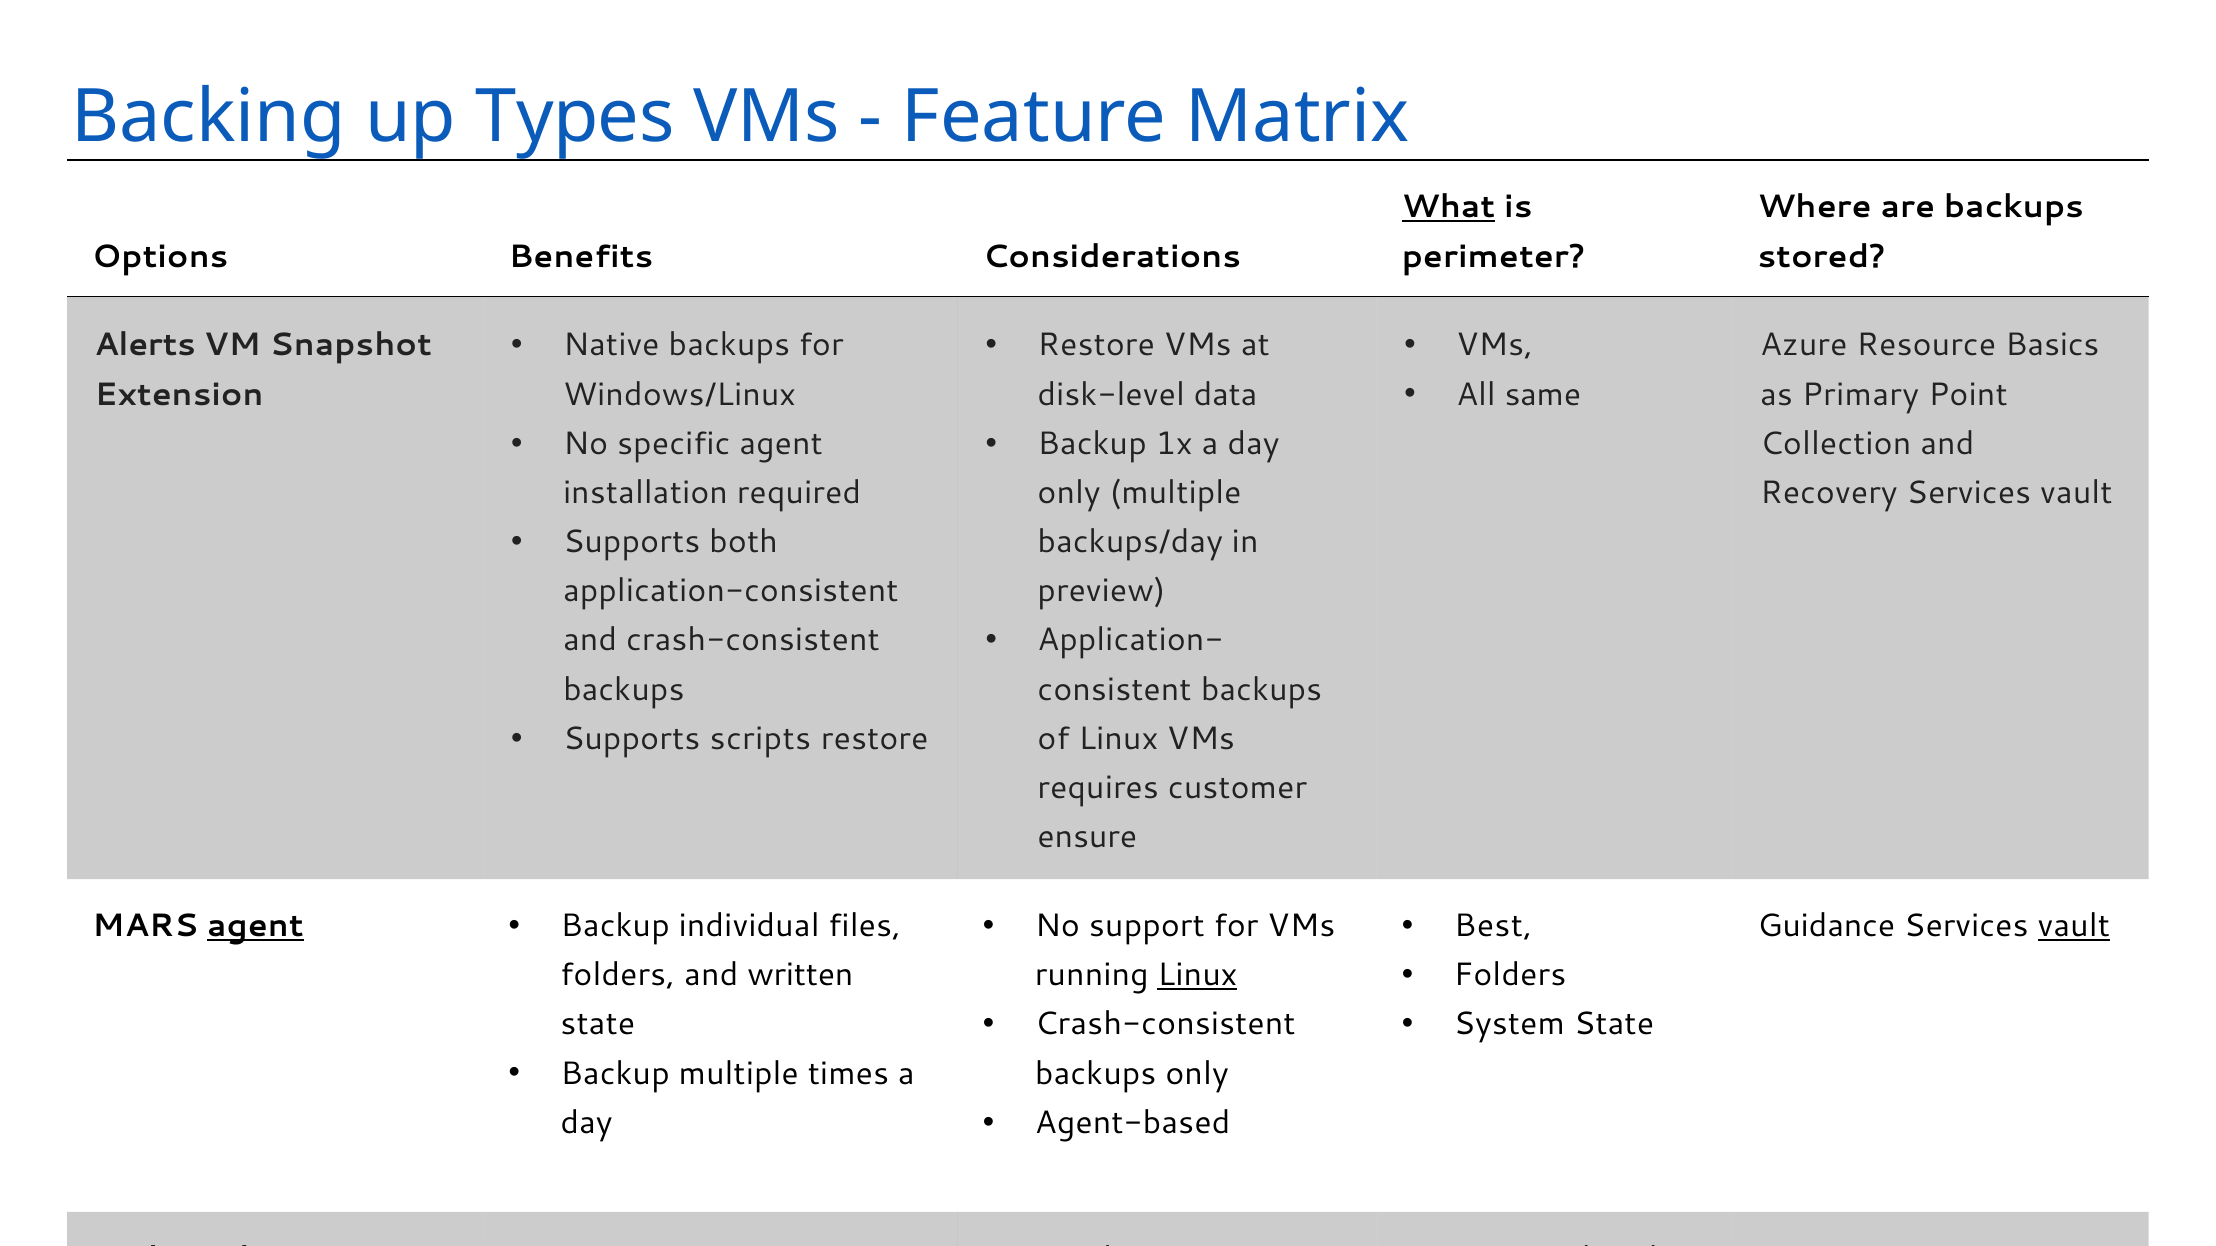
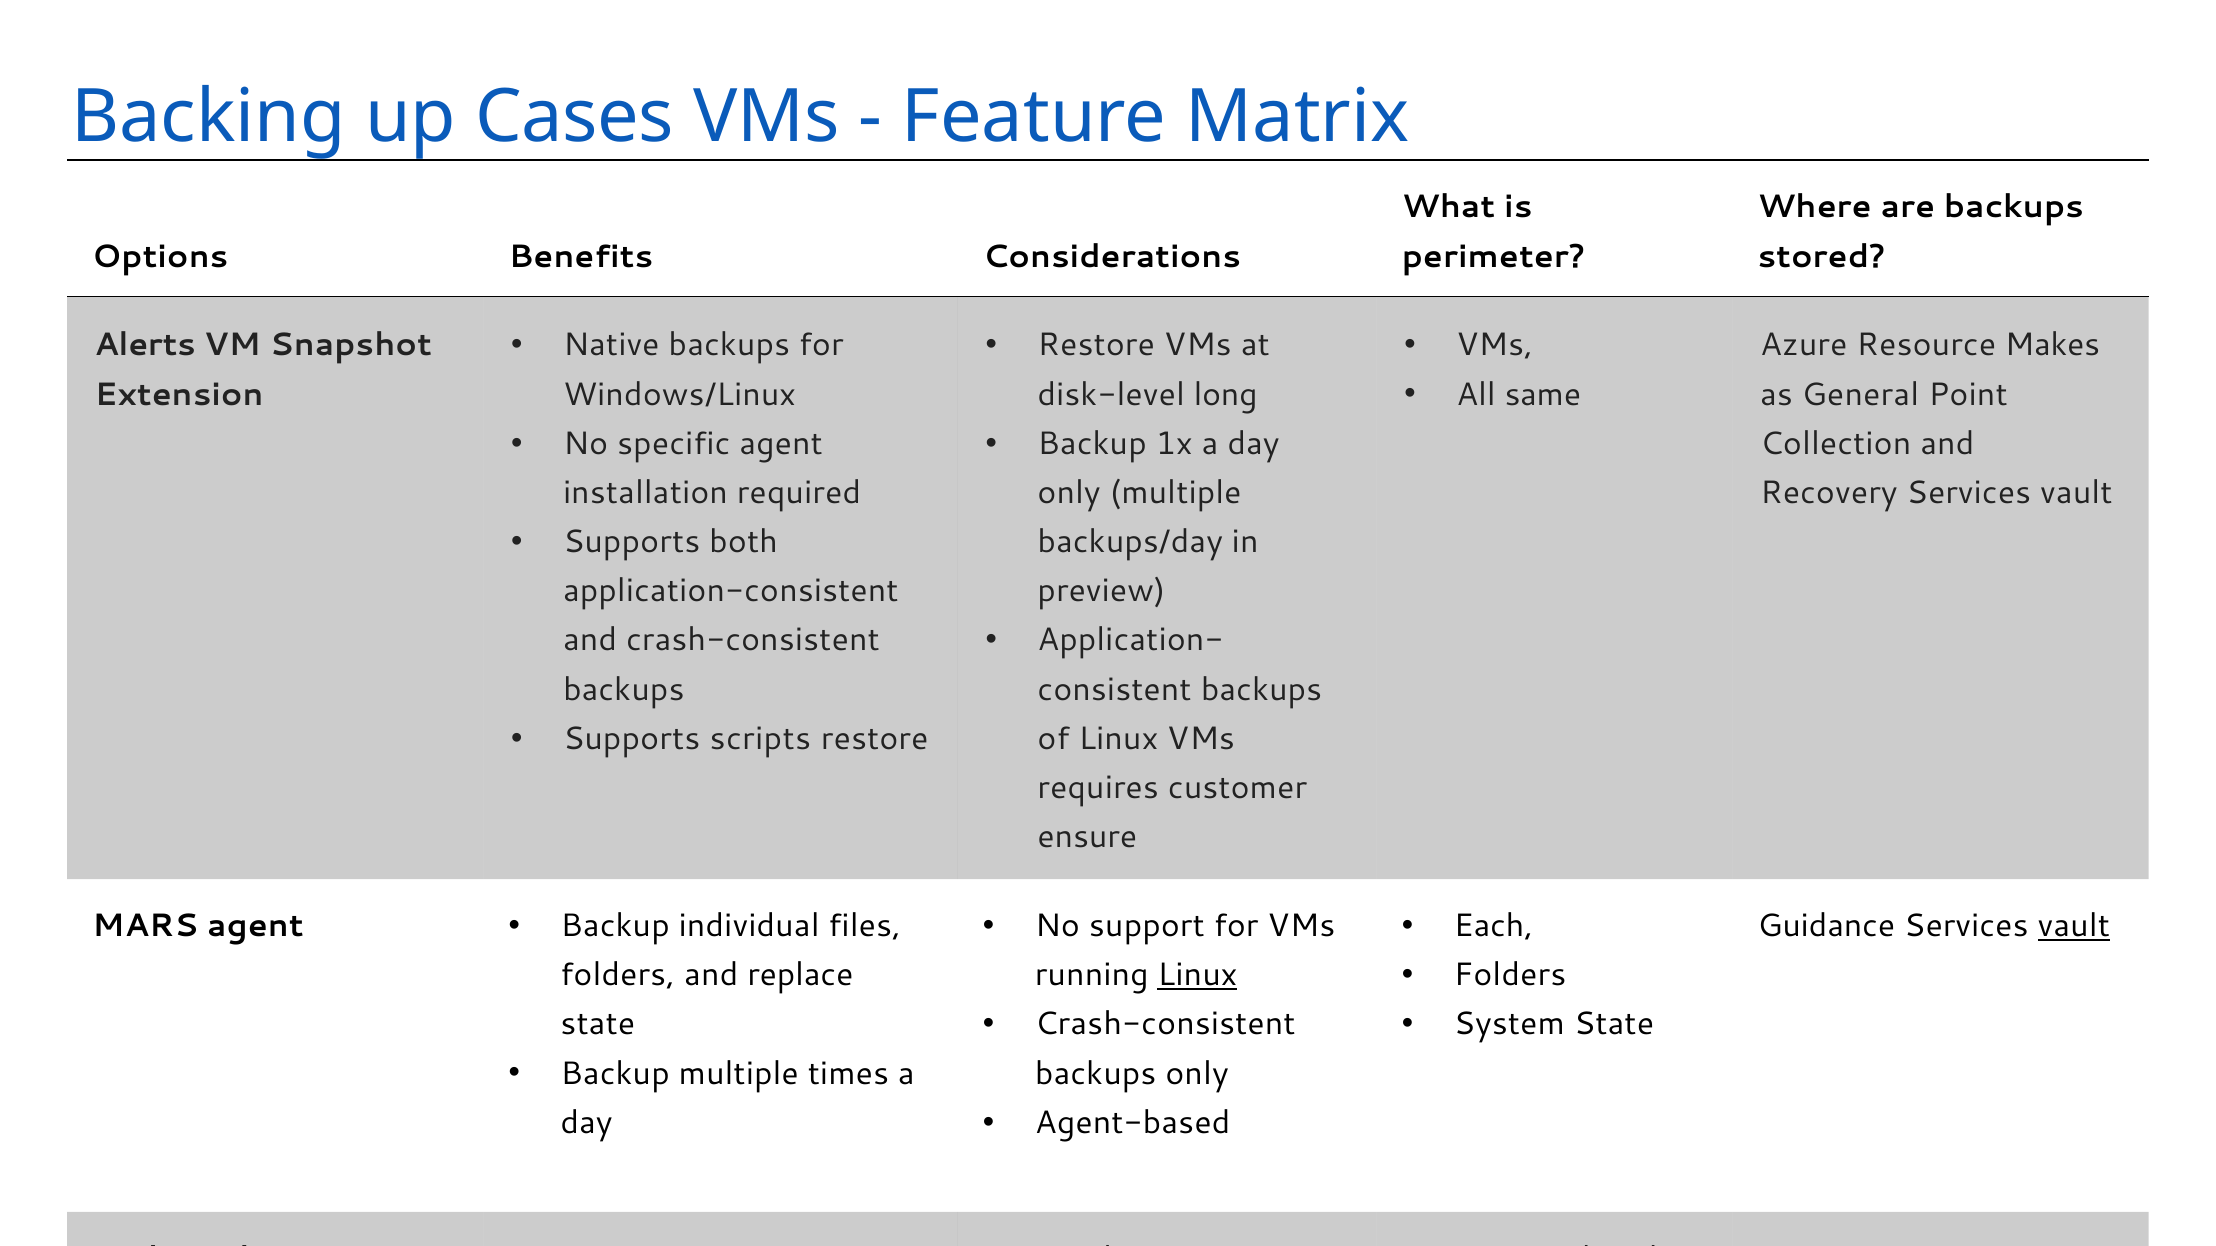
Types: Types -> Cases
What underline: present -> none
Basics: Basics -> Makes
data: data -> long
Primary: Primary -> General
Best: Best -> Each
agent at (255, 926) underline: present -> none
written: written -> replace
